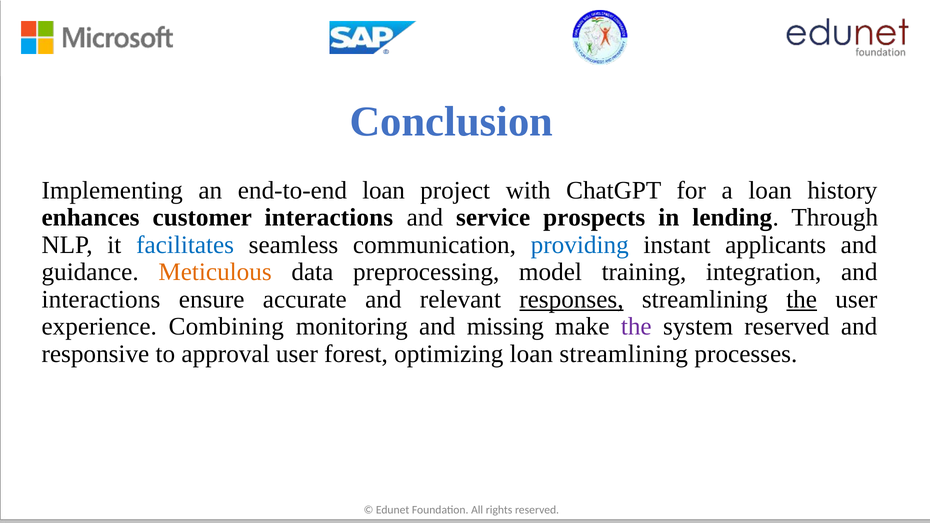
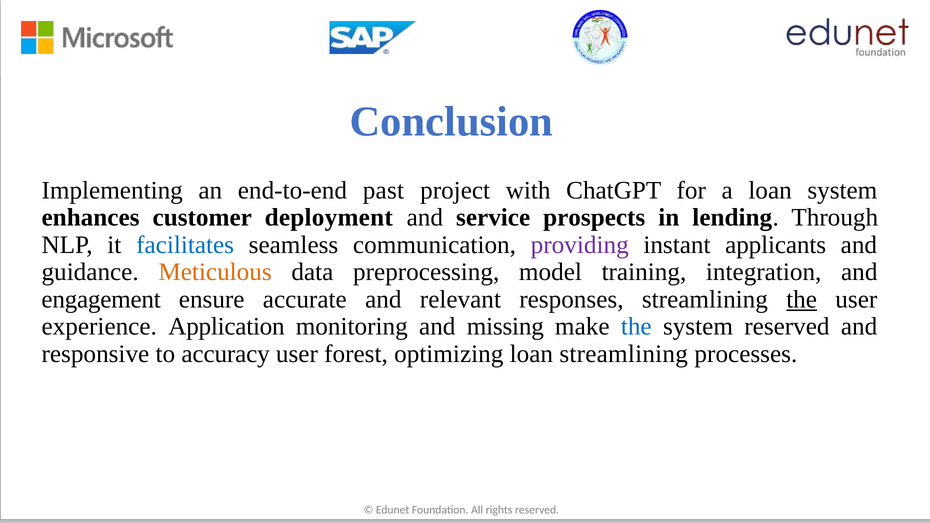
end-to-end loan: loan -> past
loan history: history -> system
customer interactions: interactions -> deployment
providing colour: blue -> purple
interactions at (101, 299): interactions -> engagement
responses underline: present -> none
Combining: Combining -> Application
the at (636, 327) colour: purple -> blue
approval: approval -> accuracy
